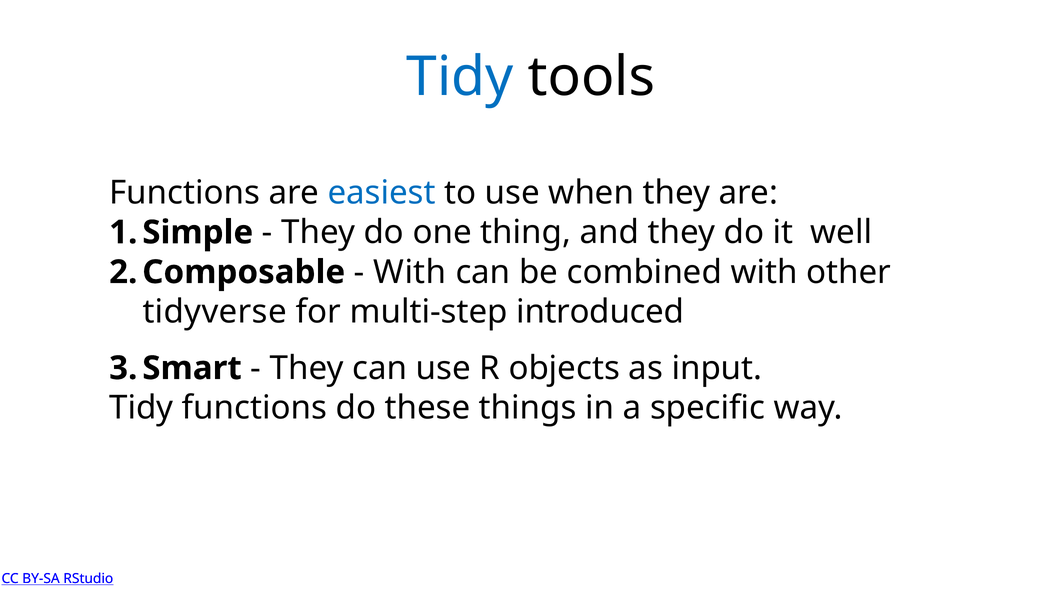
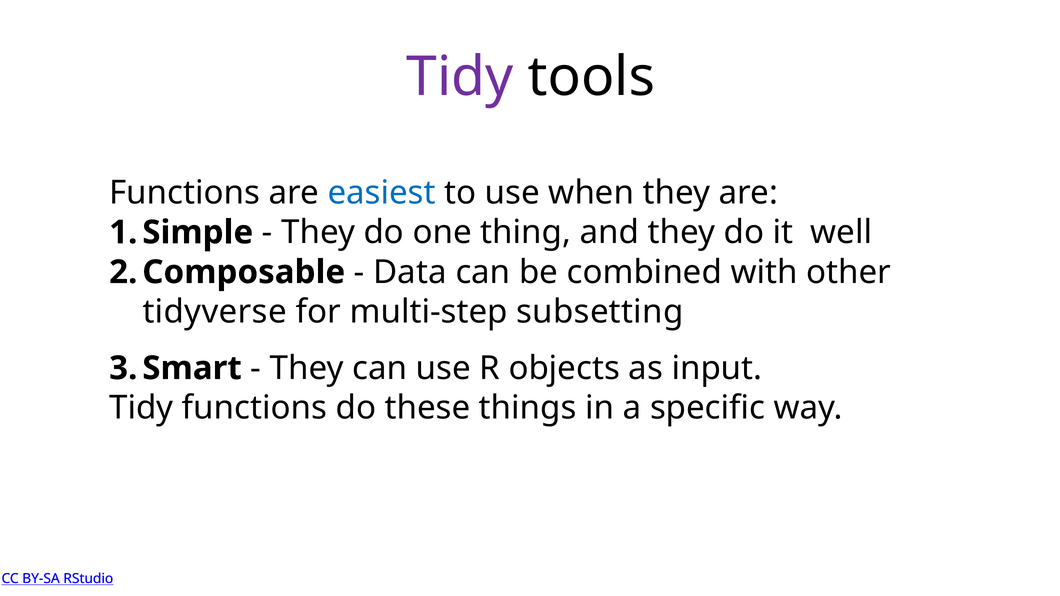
Tidy at (460, 77) colour: blue -> purple
With at (410, 272): With -> Data
introduced: introduced -> subsetting
